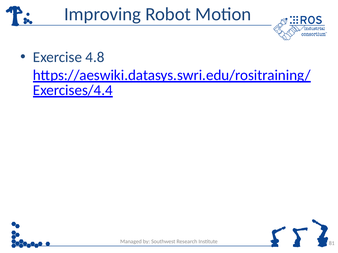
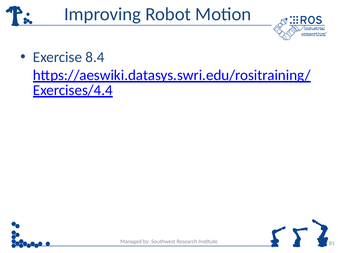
4.8: 4.8 -> 8.4
